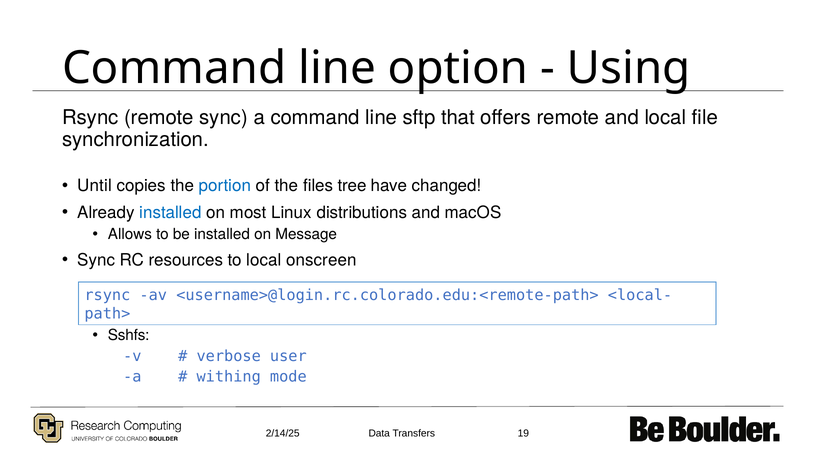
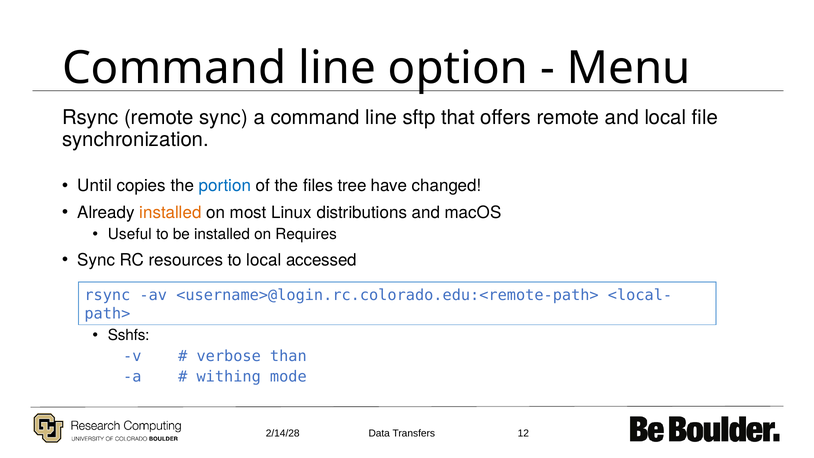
Using: Using -> Menu
installed at (170, 212) colour: blue -> orange
Allows: Allows -> Useful
Message: Message -> Requires
onscreen: onscreen -> accessed
user: user -> than
2/14/25: 2/14/25 -> 2/14/28
19: 19 -> 12
